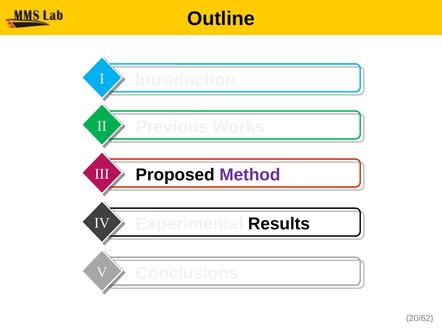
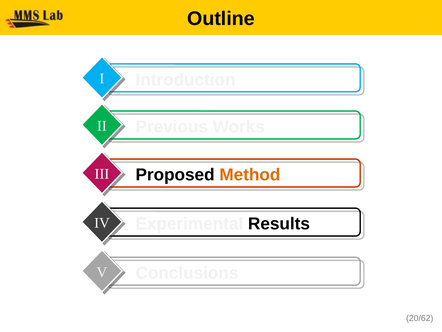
Method colour: purple -> orange
